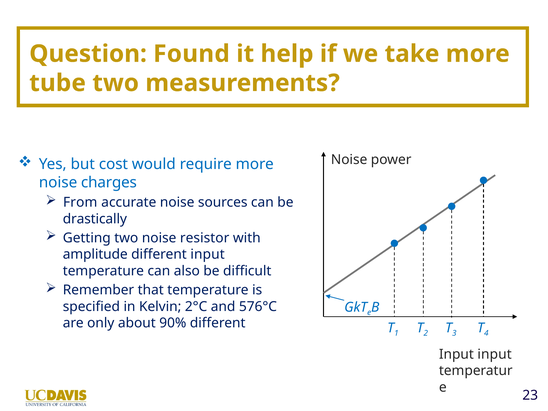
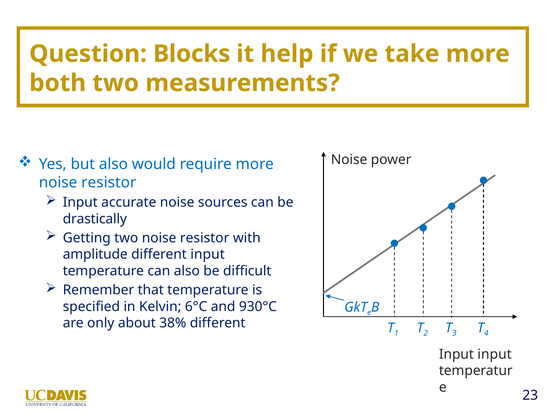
Found: Found -> Blocks
tube: tube -> both
but cost: cost -> also
charges at (109, 182): charges -> resistor
From at (80, 202): From -> Input
2°C: 2°C -> 6°C
576°C: 576°C -> 930°C
90%: 90% -> 38%
